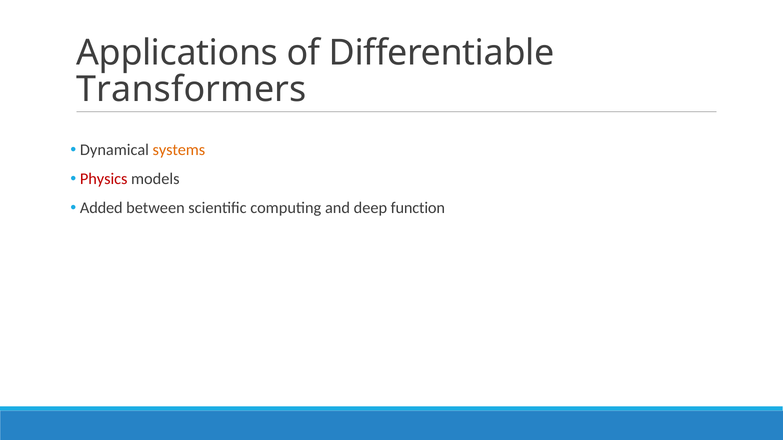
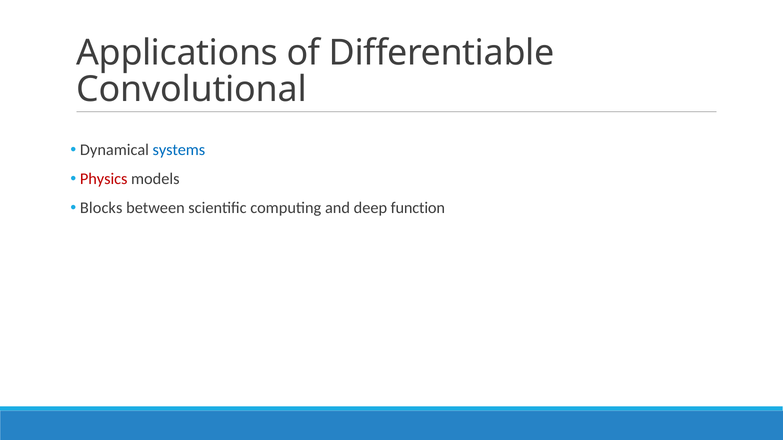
Transformers: Transformers -> Convolutional
systems colour: orange -> blue
Added: Added -> Blocks
